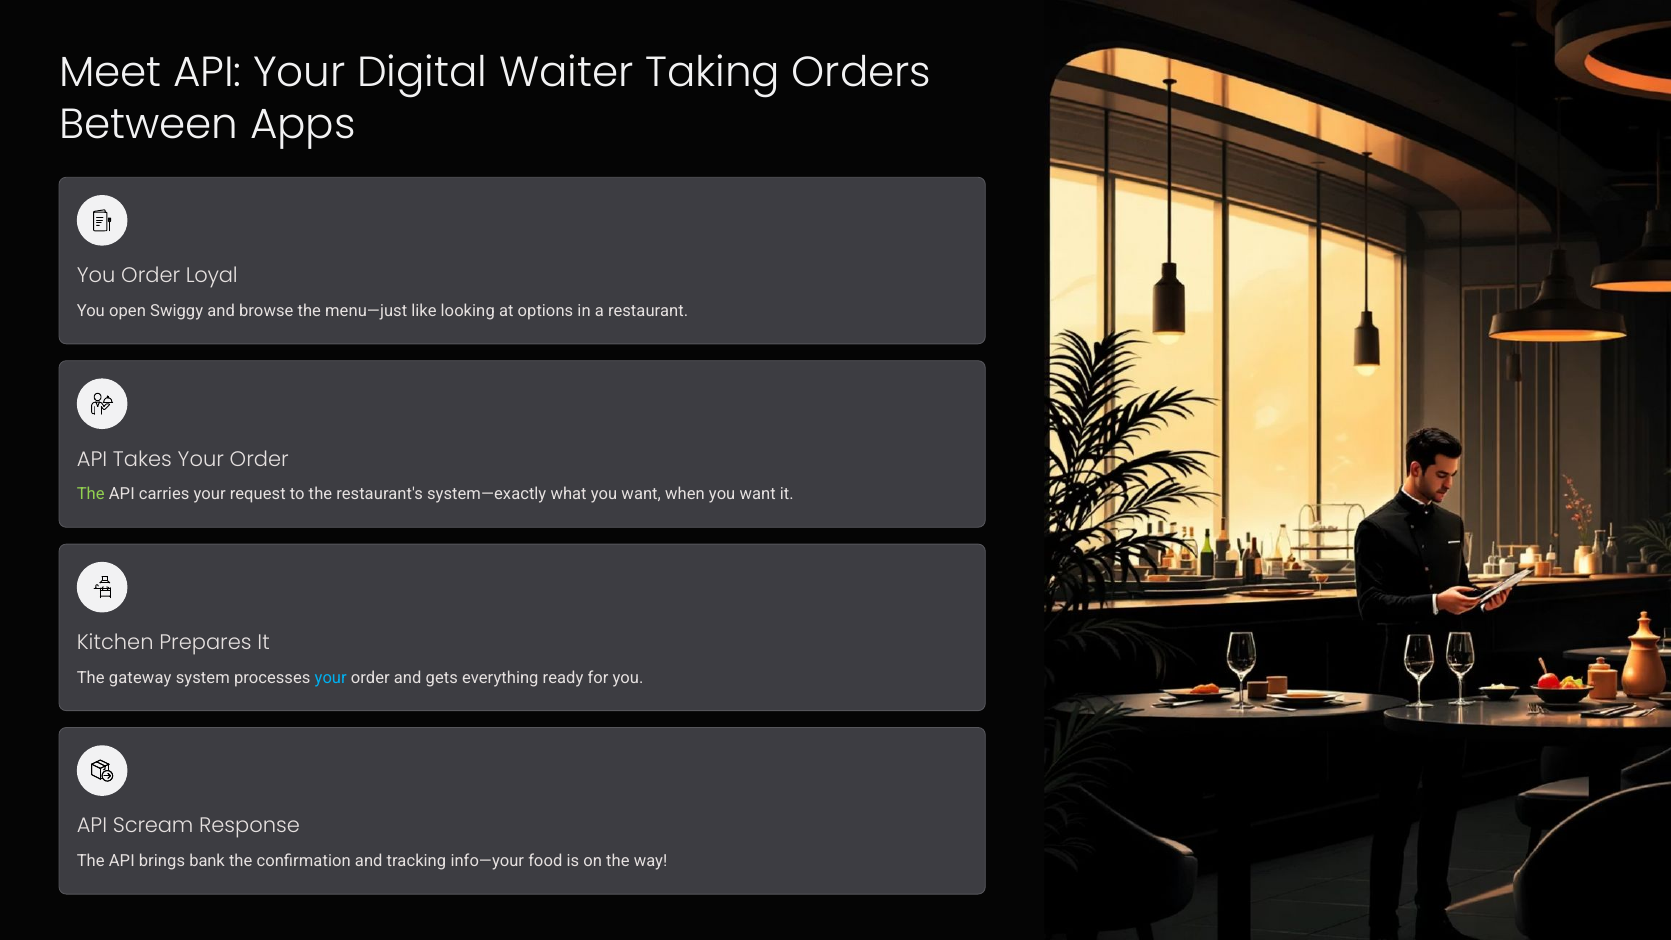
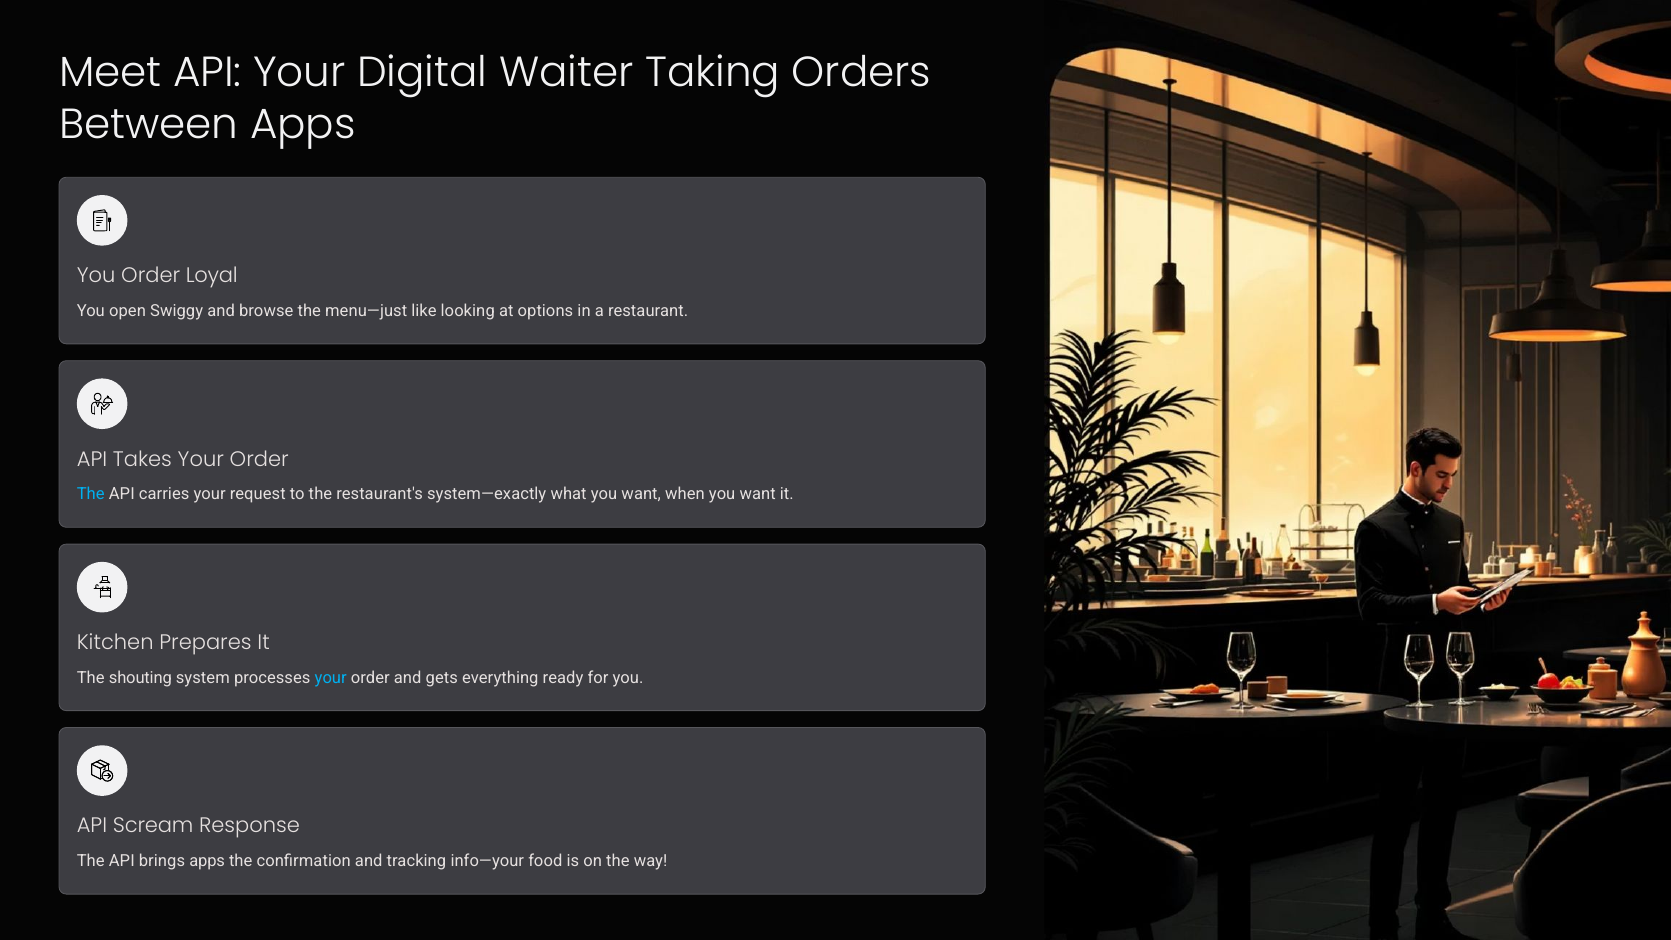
The at (91, 494) colour: light green -> light blue
gateway: gateway -> shouting
brings bank: bank -> apps
